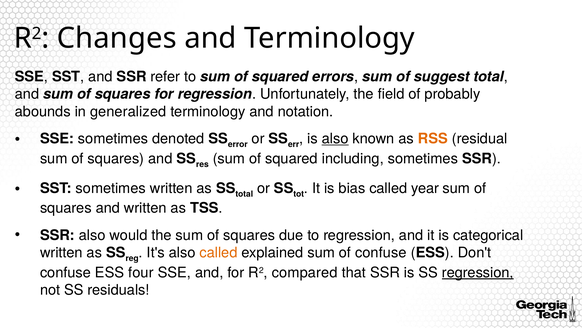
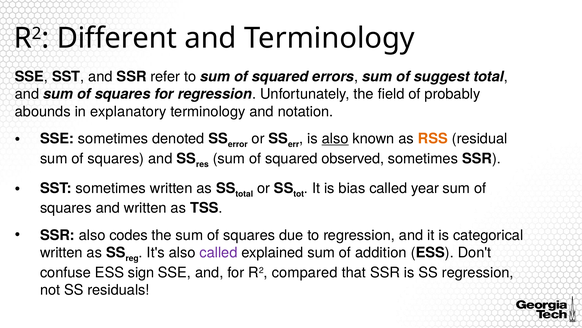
Changes: Changes -> Different
generalized: generalized -> explanatory
including: including -> observed
would: would -> codes
called at (218, 252) colour: orange -> purple
of confuse: confuse -> addition
four: four -> sign
regression at (478, 272) underline: present -> none
